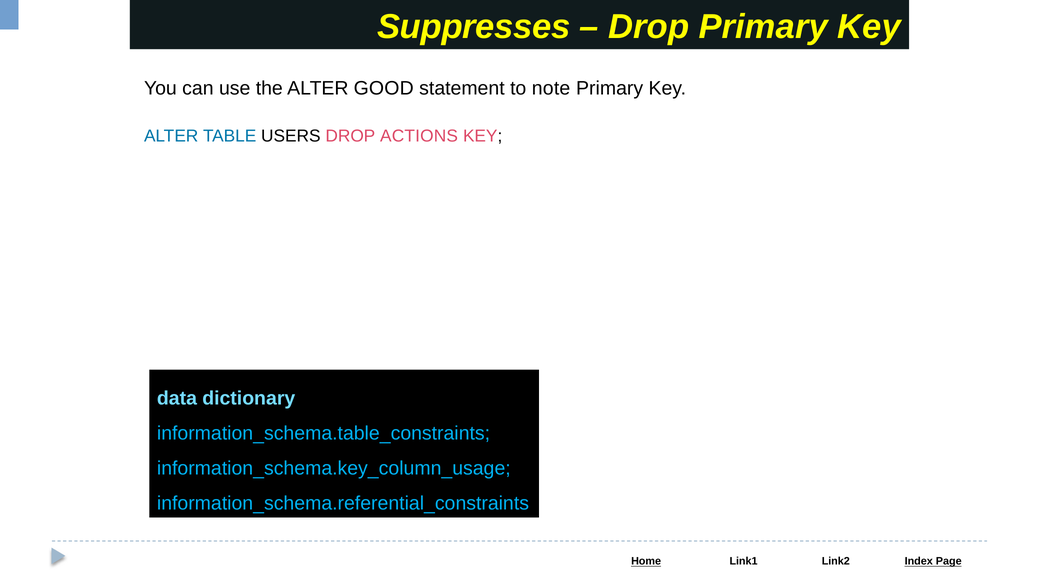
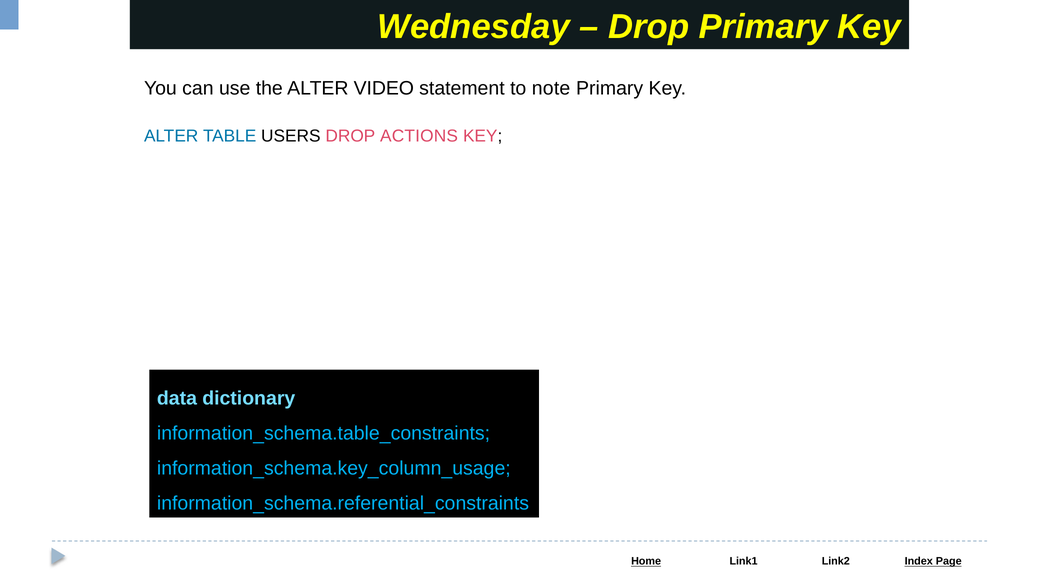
Suppresses: Suppresses -> Wednesday
GOOD: GOOD -> VIDEO
